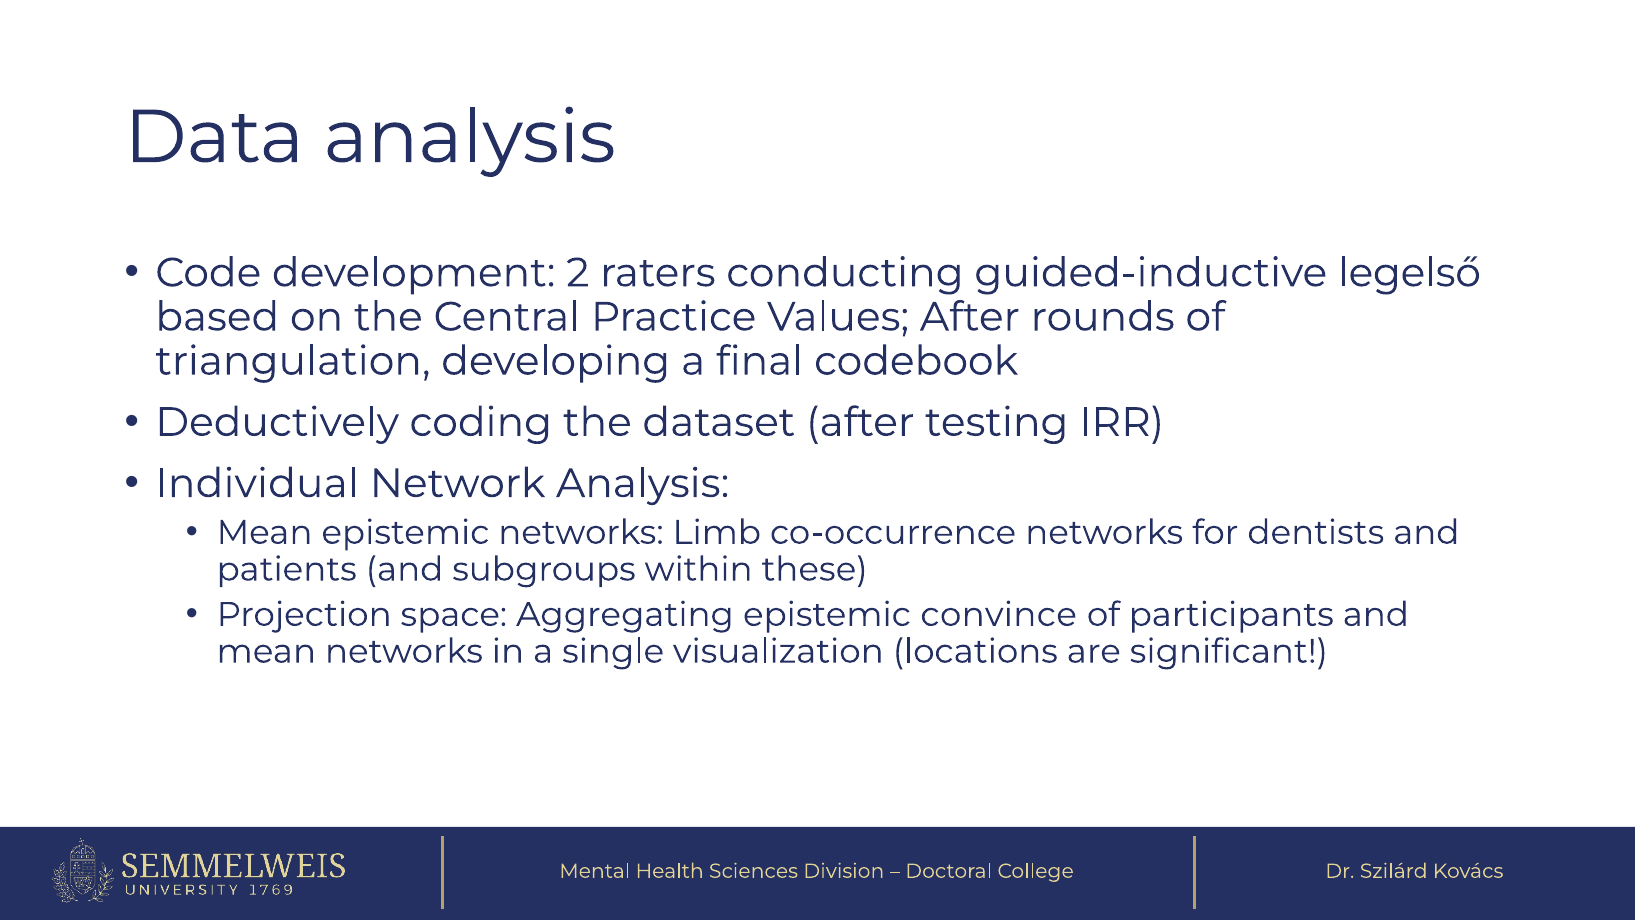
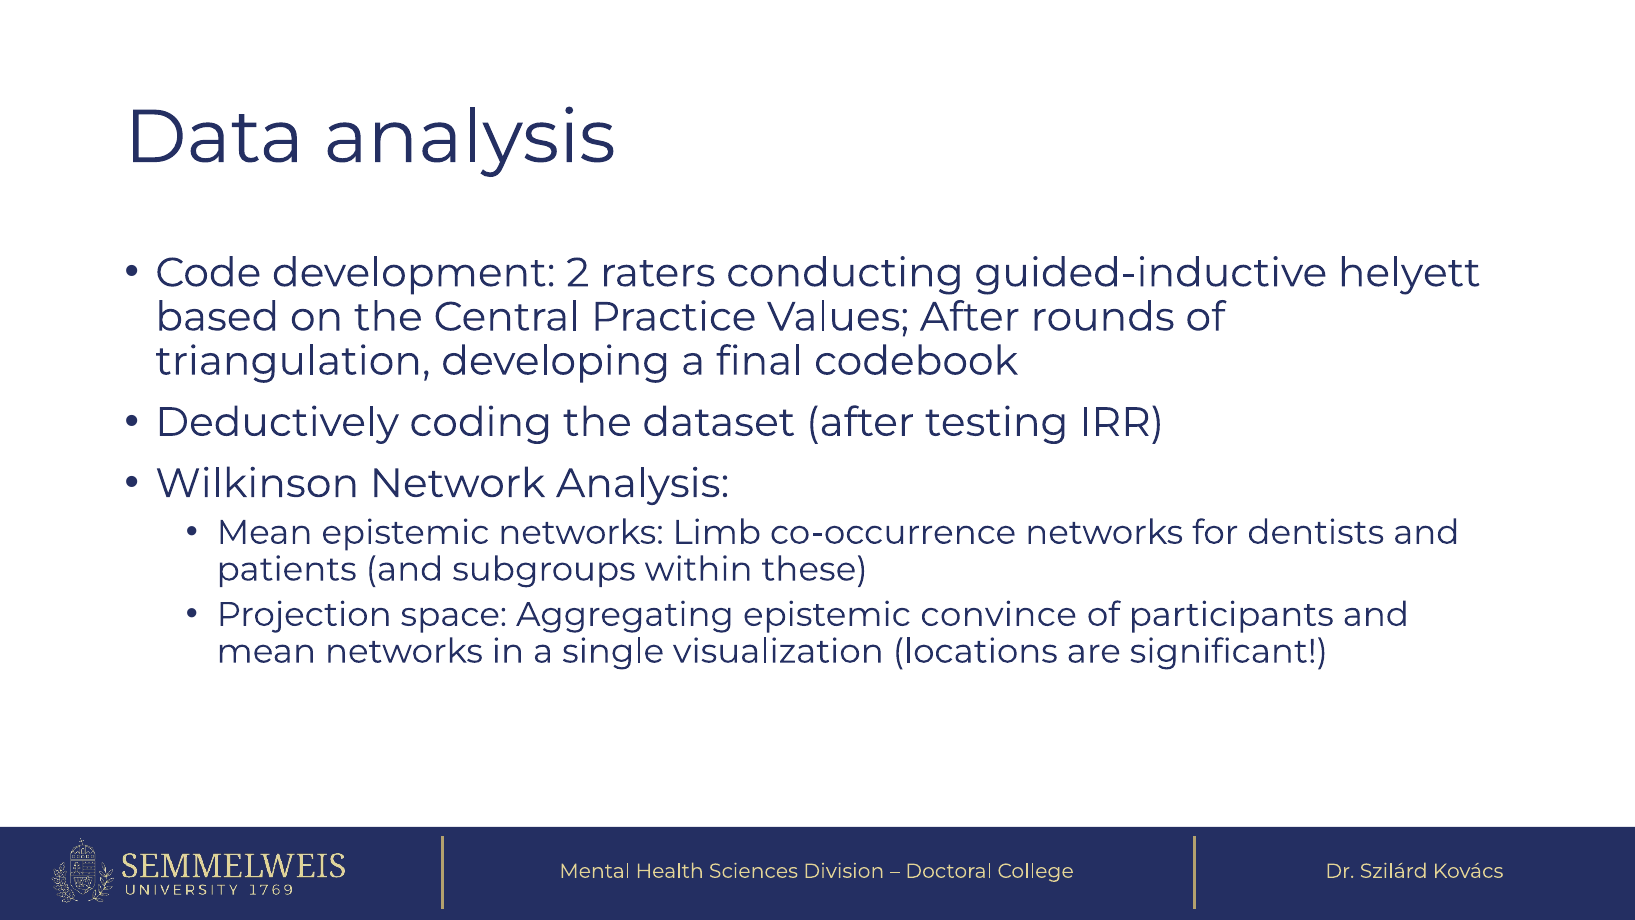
legelső: legelső -> helyett
Individual: Individual -> Wilkinson
